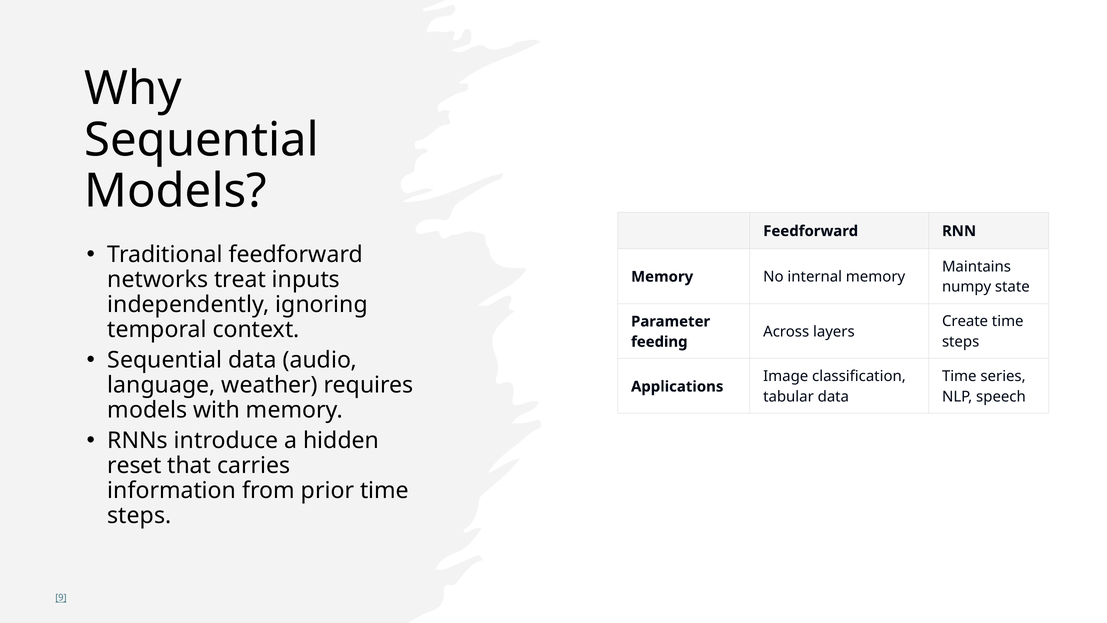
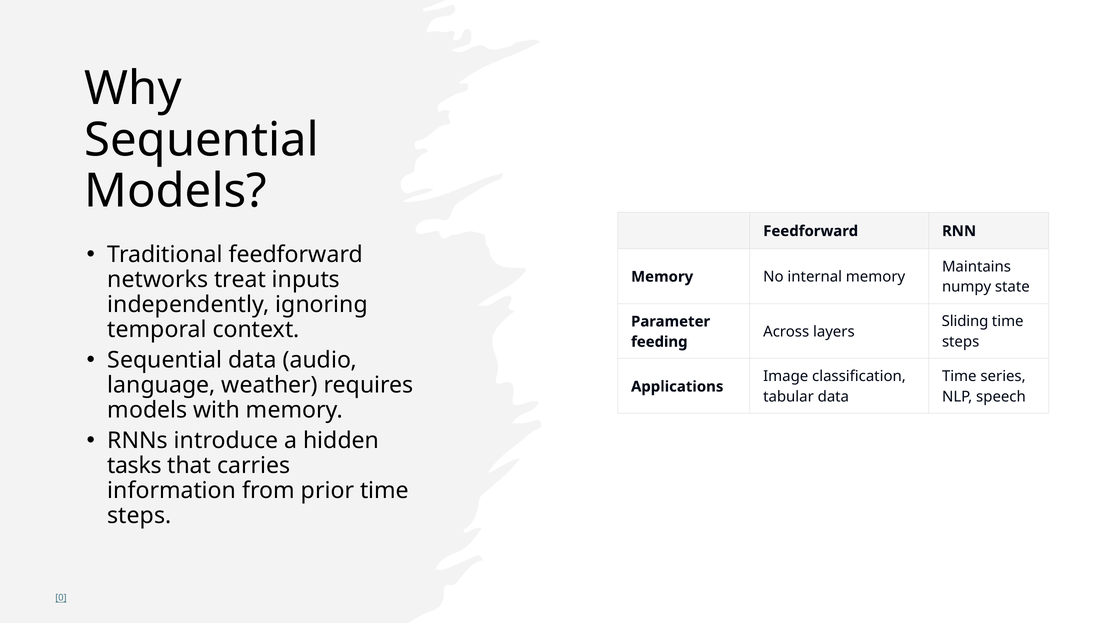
Create: Create -> Sliding
reset: reset -> tasks
9: 9 -> 0
